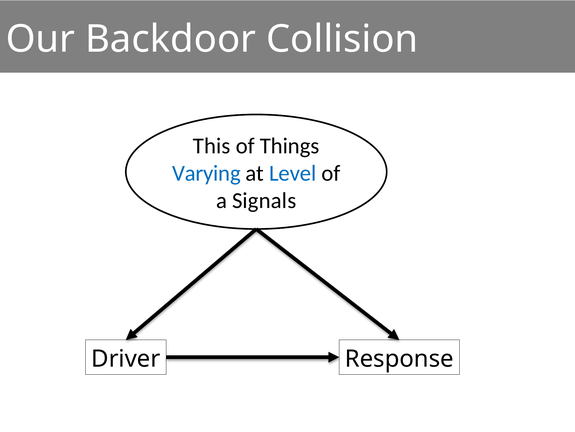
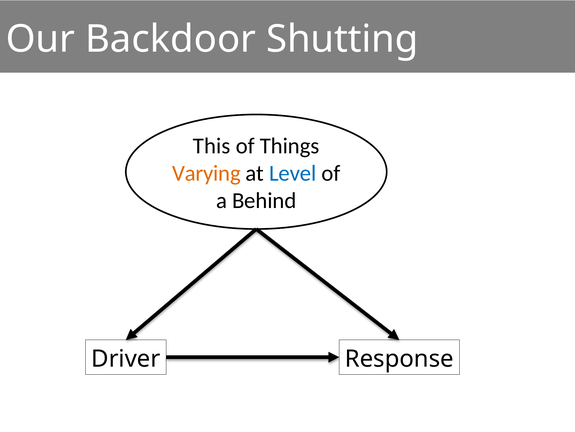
Collision: Collision -> Shutting
Varying colour: blue -> orange
Signals: Signals -> Behind
